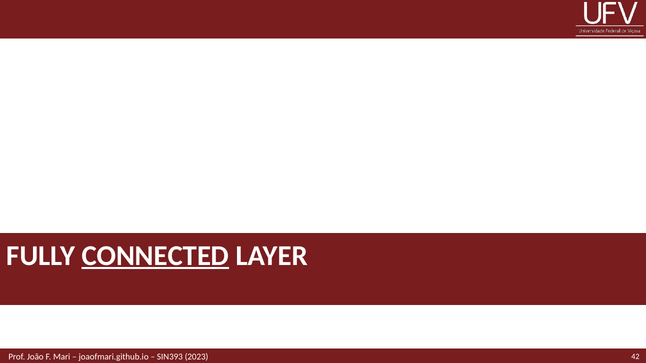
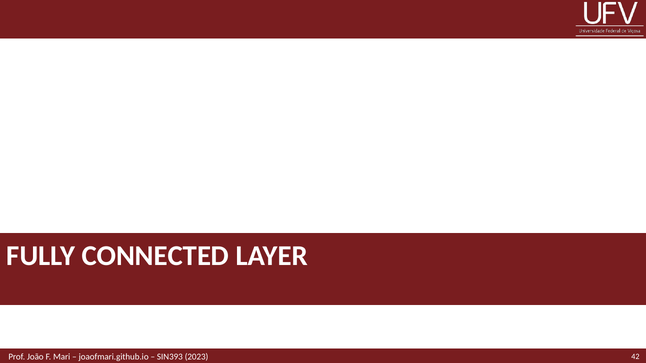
CONNECTED underline: present -> none
